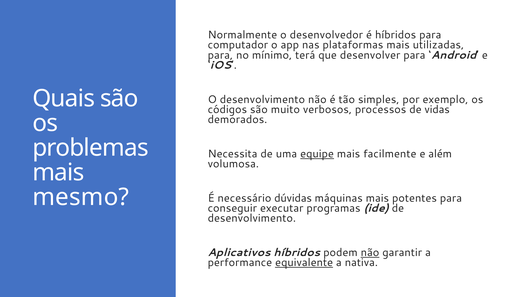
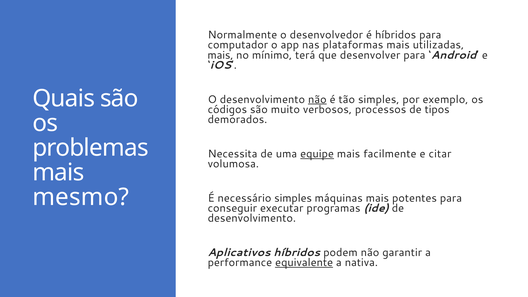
para at (220, 55): para -> mais
não at (317, 99) underline: none -> present
vidas: vidas -> tipos
além: além -> citar
necessário dúvidas: dúvidas -> simples
não at (370, 252) underline: present -> none
